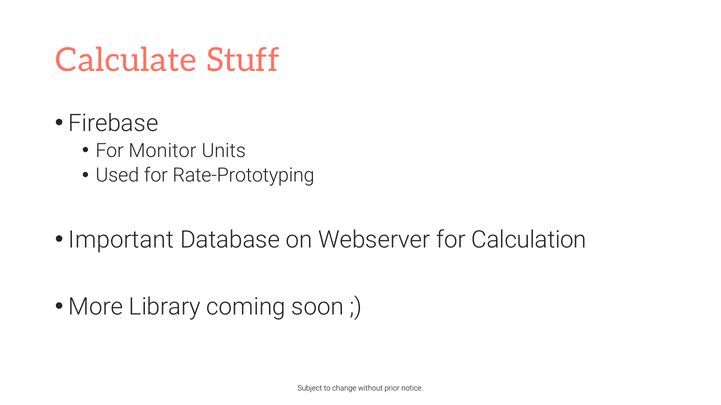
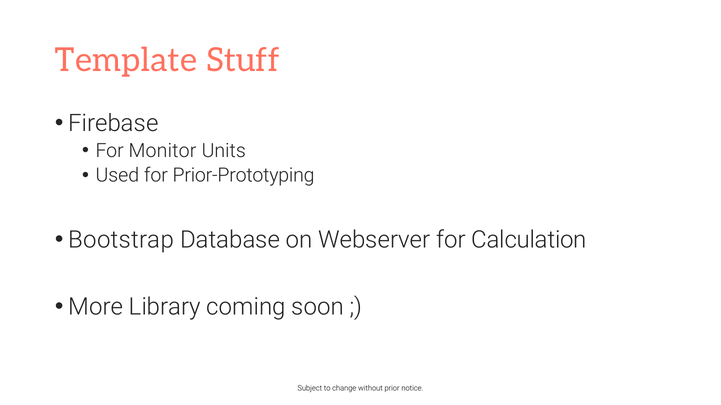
Calculate: Calculate -> Template
Rate-Prototyping: Rate-Prototyping -> Prior-Prototyping
Important: Important -> Bootstrap
